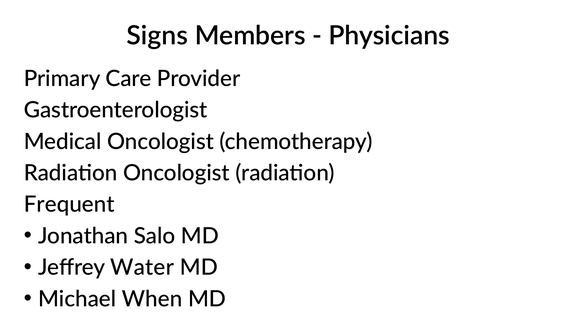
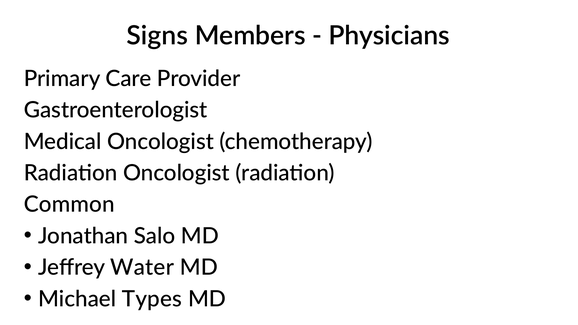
Frequent: Frequent -> Common
When: When -> Types
